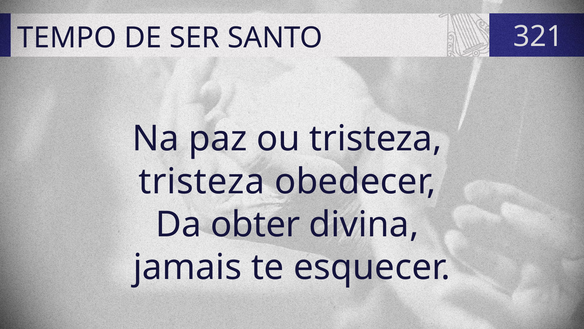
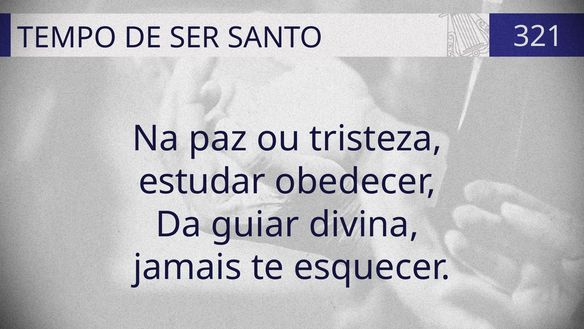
tristeza at (202, 181): tristeza -> estudar
obter: obter -> guiar
